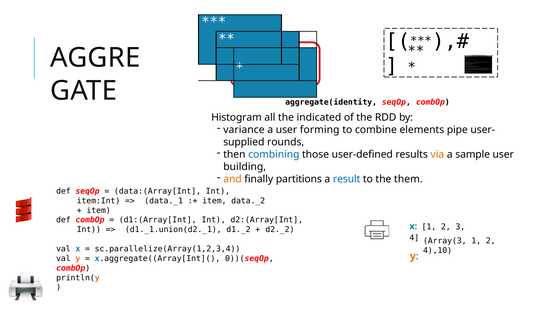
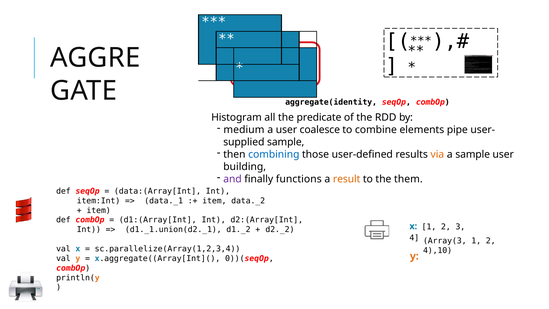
indicated: indicated -> predicate
variance: variance -> medium
forming: forming -> coalesce
rounds at (286, 142): rounds -> sample
and colour: orange -> purple
partitions: partitions -> functions
result colour: blue -> orange
